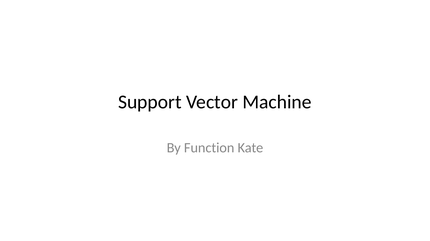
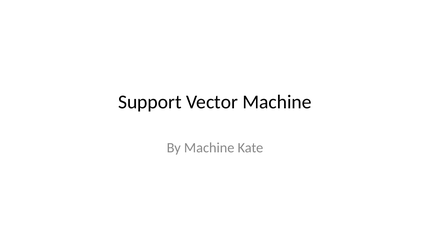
By Function: Function -> Machine
